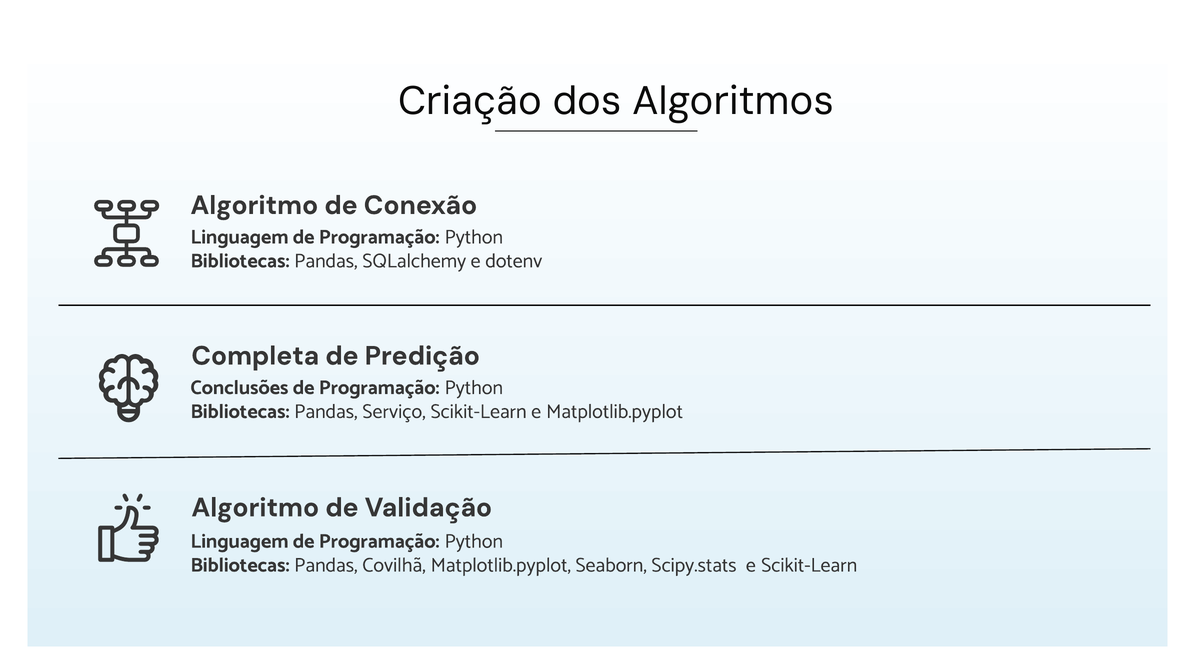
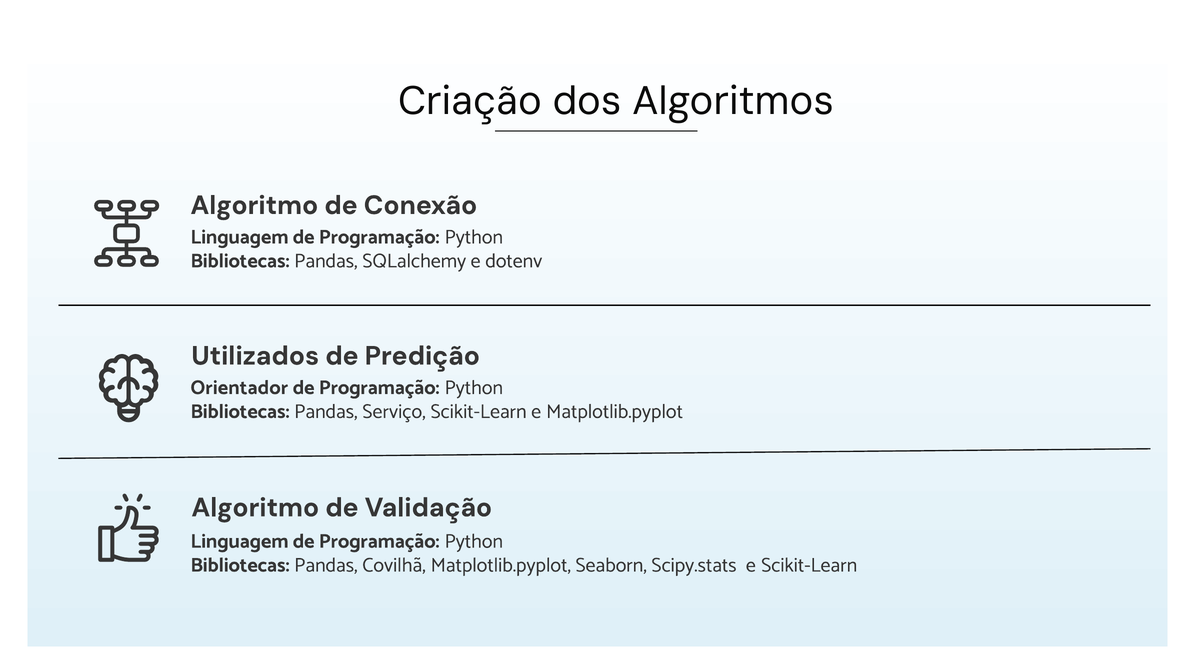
Completa: Completa -> Utilizados
Conclusões: Conclusões -> Orientador
